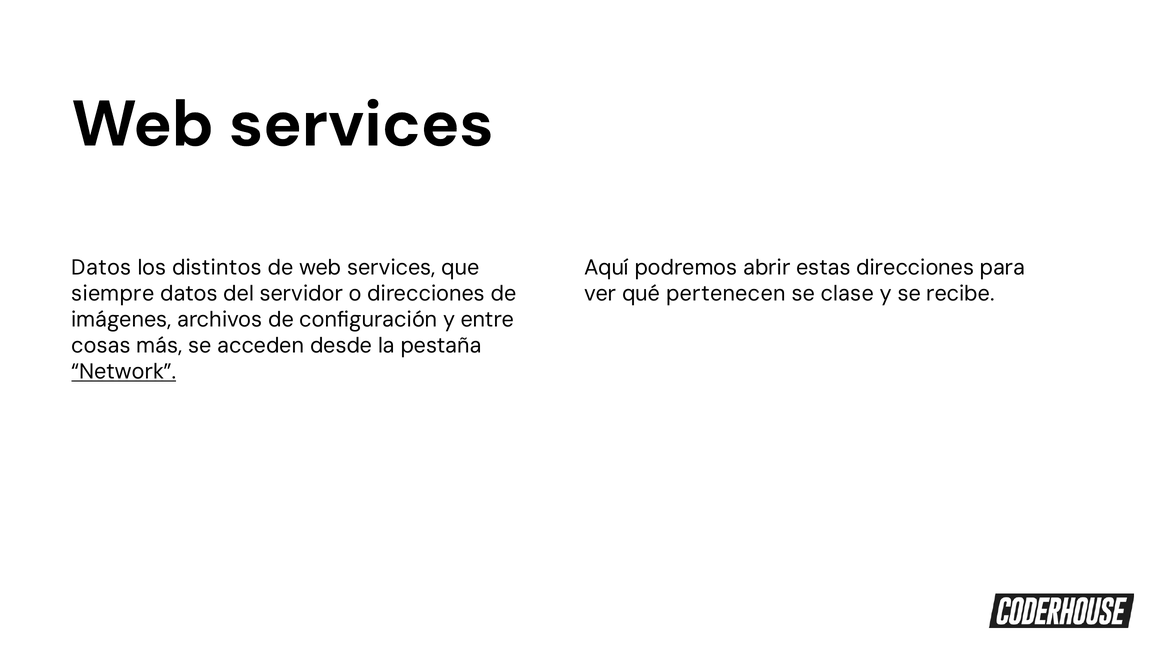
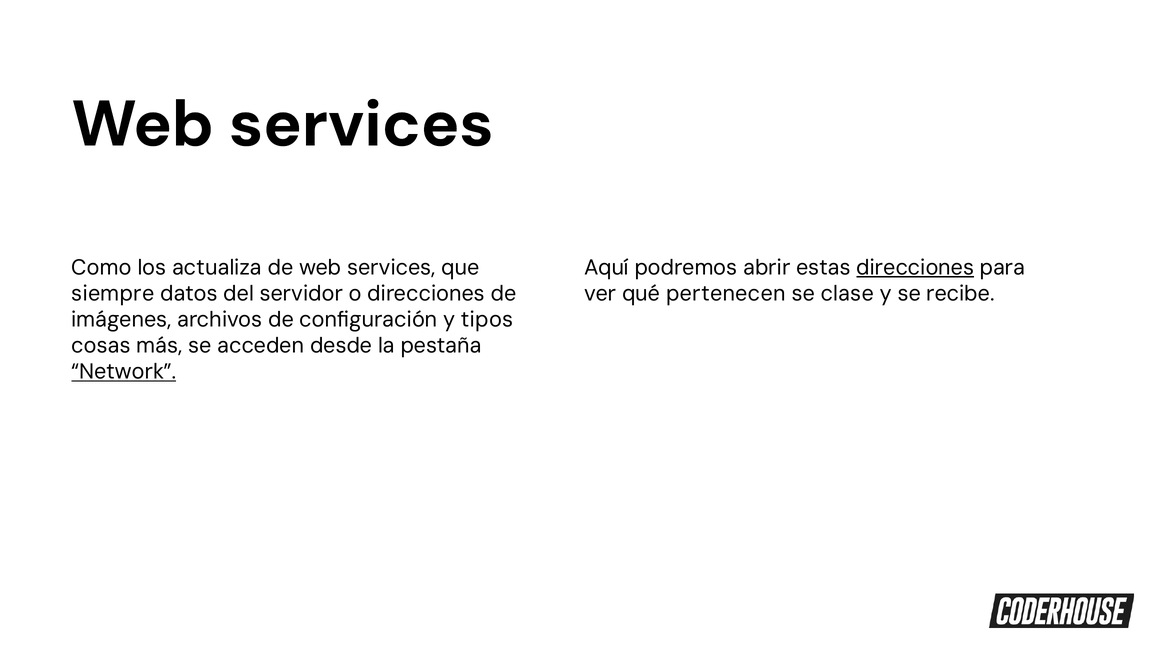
Datos at (101, 268): Datos -> Como
distintos: distintos -> actualiza
direcciones at (915, 267) underline: none -> present
entre: entre -> tipos
